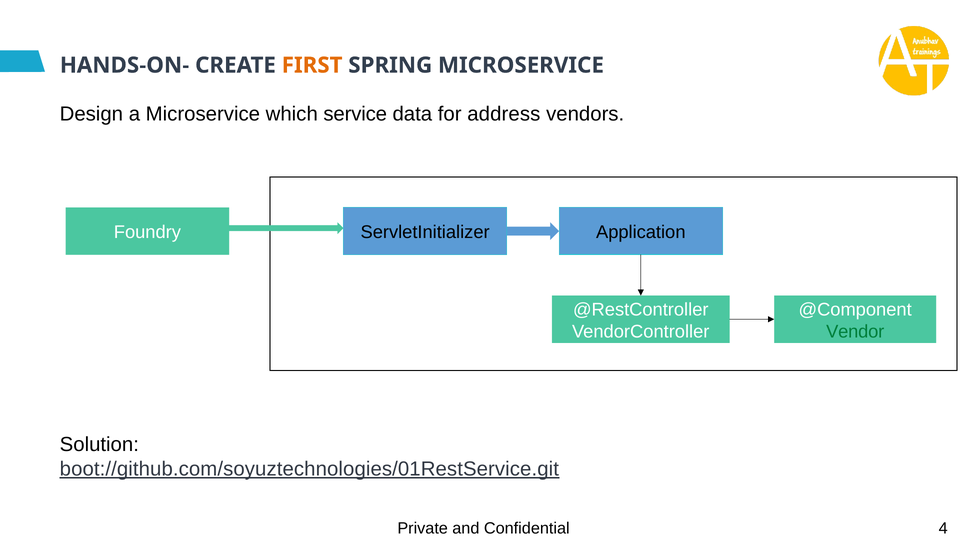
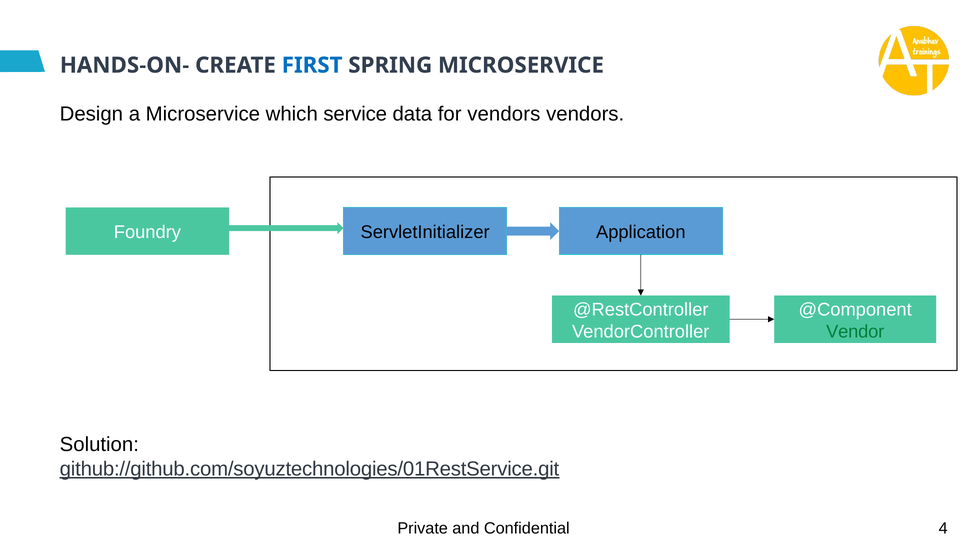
FIRST colour: orange -> blue
for address: address -> vendors
boot://github.com/soyuztechnologies/01RestService.git: boot://github.com/soyuztechnologies/01RestService.git -> github://github.com/soyuztechnologies/01RestService.git
